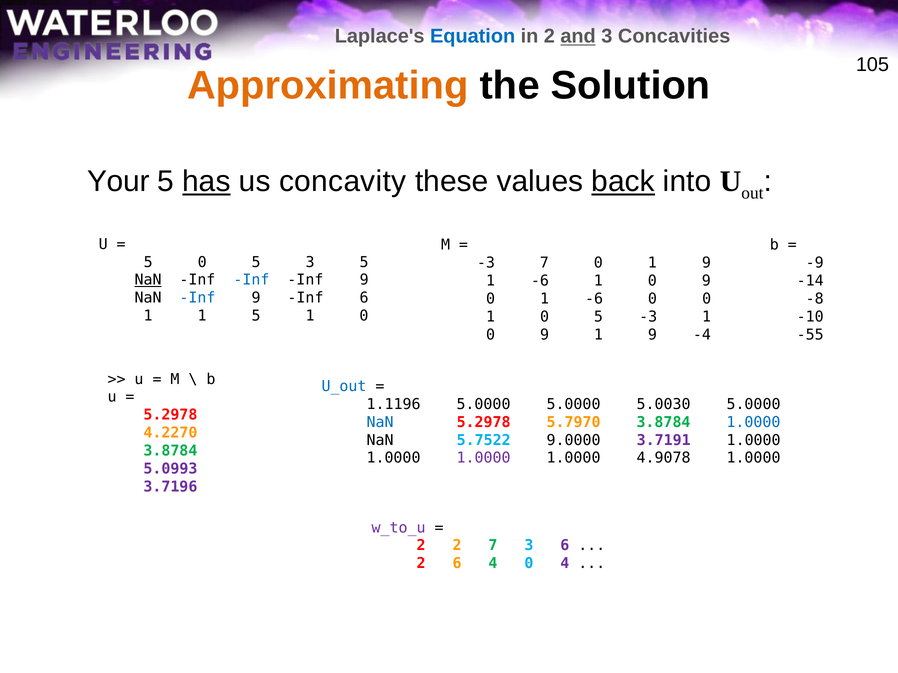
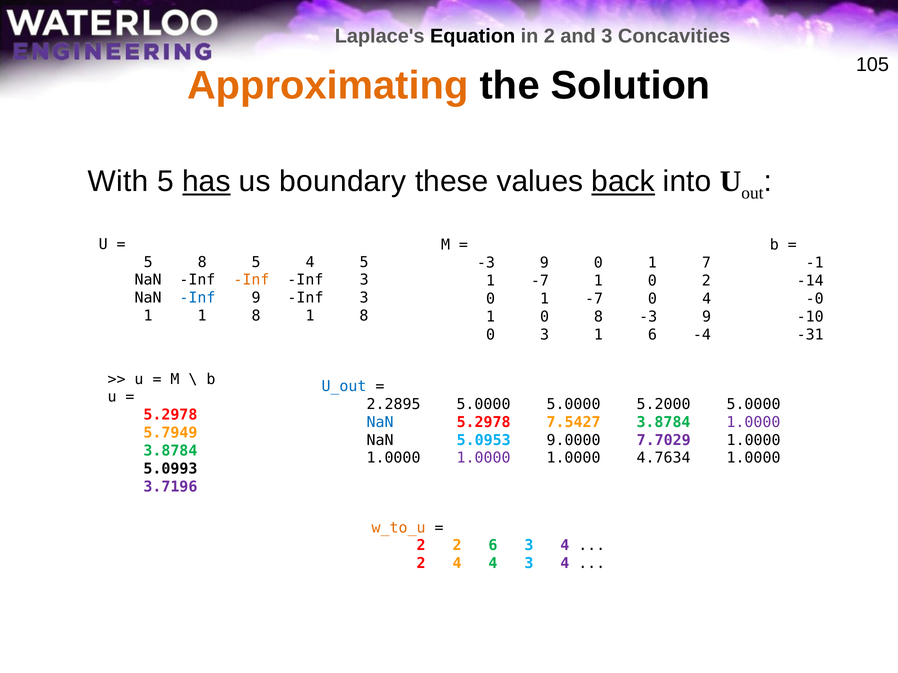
Equation colour: blue -> black
and underline: present -> none
Your: Your -> With
concavity: concavity -> boundary
5 0: 0 -> 8
5 3: 3 -> 4
7 at (544, 263): 7 -> 9
0 1 9: 9 -> 7
-9: -9 -> -1
NaN at (148, 280) underline: present -> none
Inf at (251, 280) colour: blue -> orange
9 at (364, 280): 9 -> 3
-6 at (540, 281): -6 -> -7
9 at (706, 281): 9 -> 2
9 Inf 6: 6 -> 3
0 1 -6: -6 -> -7
0 0: 0 -> 4
-8: -8 -> -0
1 1 5: 5 -> 8
0 at (364, 316): 0 -> 8
1 0 5: 5 -> 8
1 at (707, 317): 1 -> 9
9 at (545, 335): 9 -> 3
9 at (652, 335): 9 -> 6
-55: -55 -> -31
1.1196: 1.1196 -> 2.2895
5.0030: 5.0030 -> 5.2000
5.7970: 5.7970 -> 7.5427
1.0000 at (753, 422) colour: blue -> purple
4.2270: 4.2270 -> 5.7949
5.7522: 5.7522 -> 5.0953
3.7191: 3.7191 -> 7.7029
4.9078: 4.9078 -> 4.7634
5.0993 colour: purple -> black
w_to_u colour: purple -> orange
2 7: 7 -> 6
6 at (565, 546): 6 -> 4
2 6: 6 -> 4
4 0: 0 -> 3
